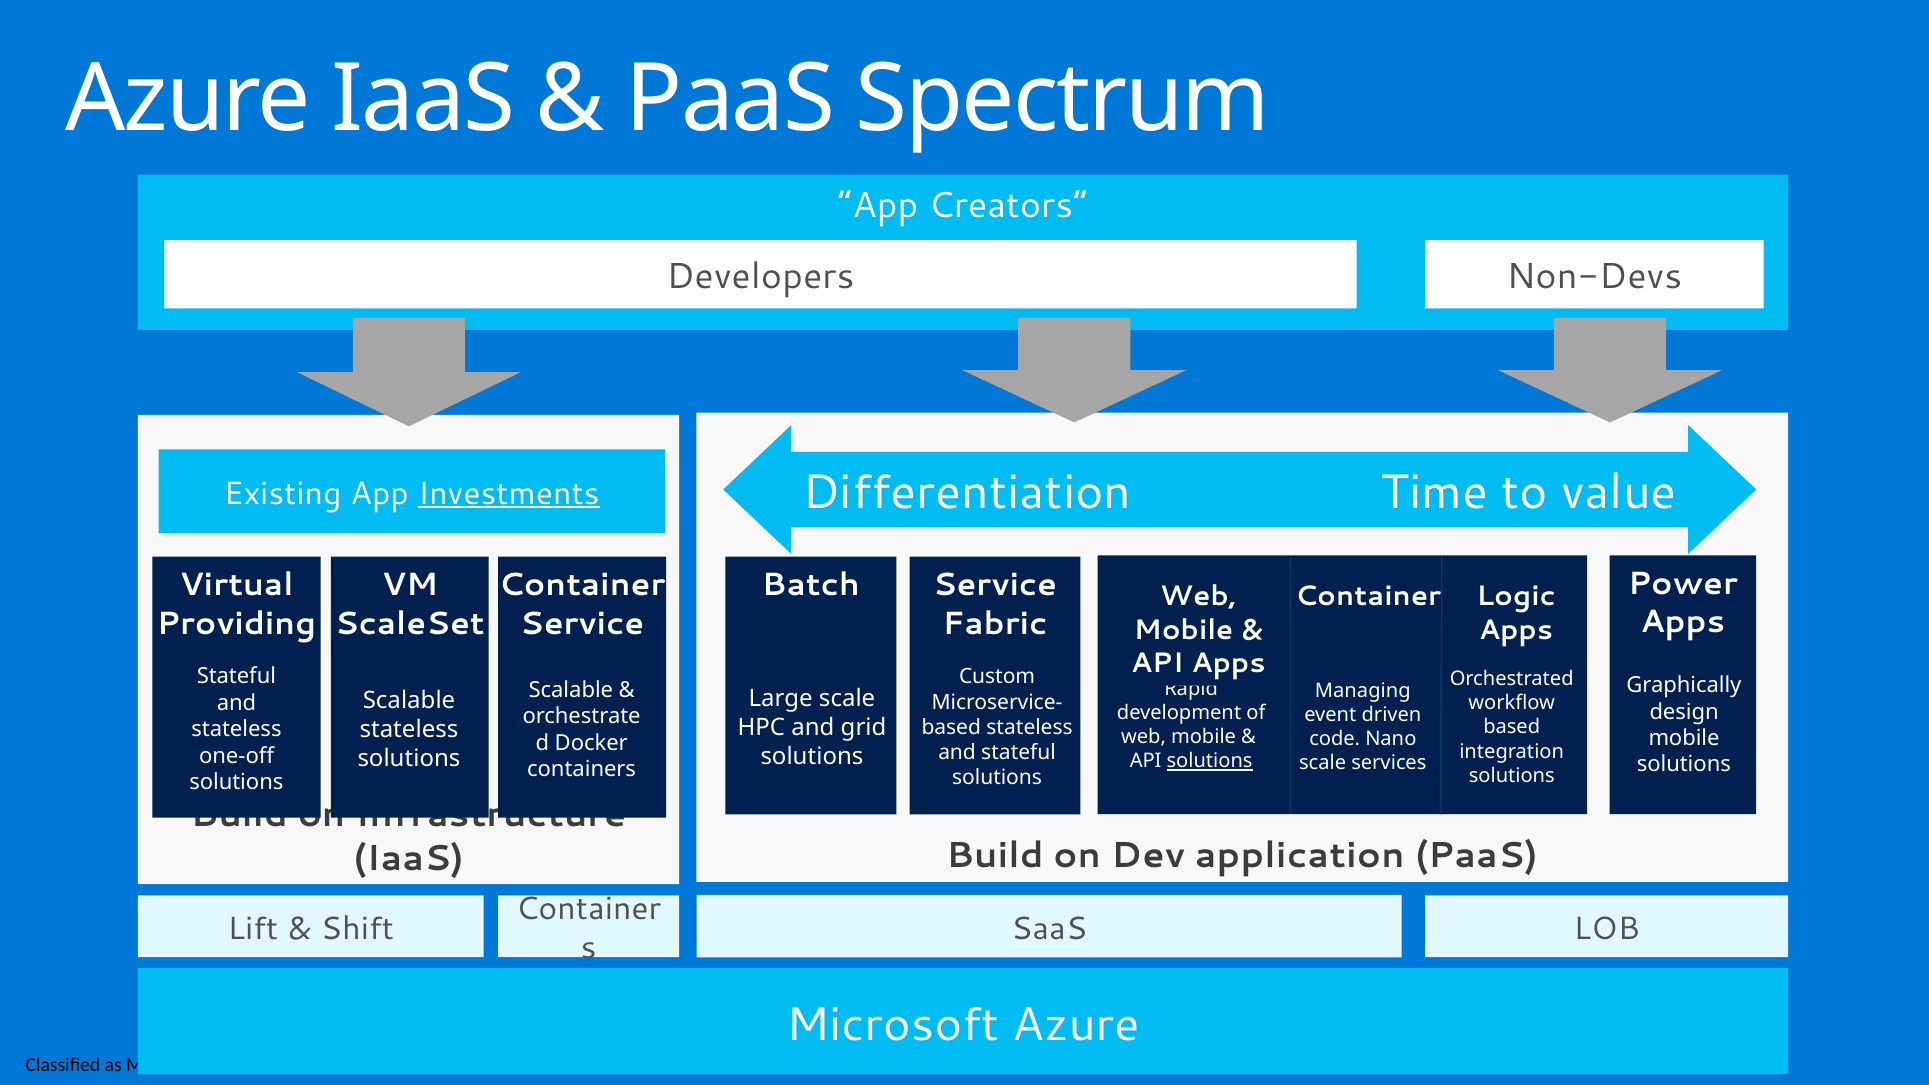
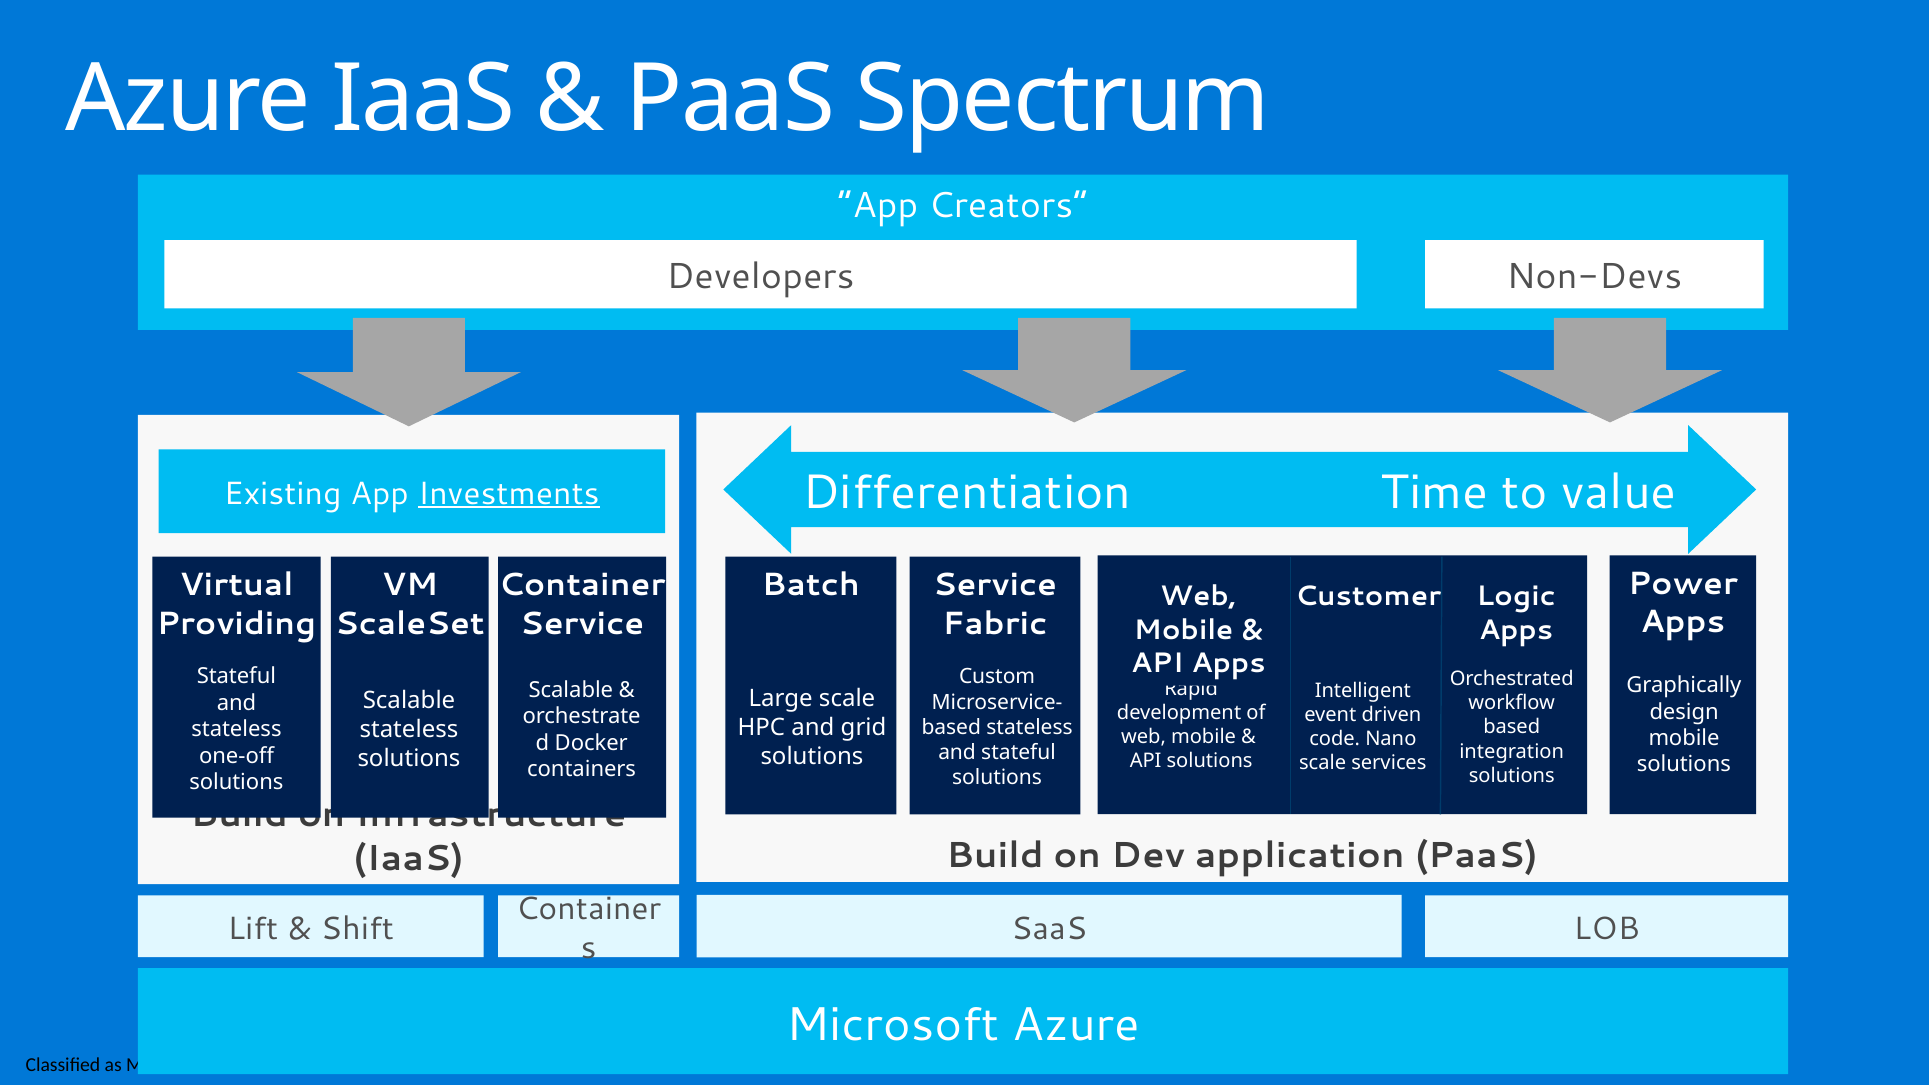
Container at (1368, 596): Container -> Customer
Managing: Managing -> Intelligent
solutions at (1210, 761) underline: present -> none
